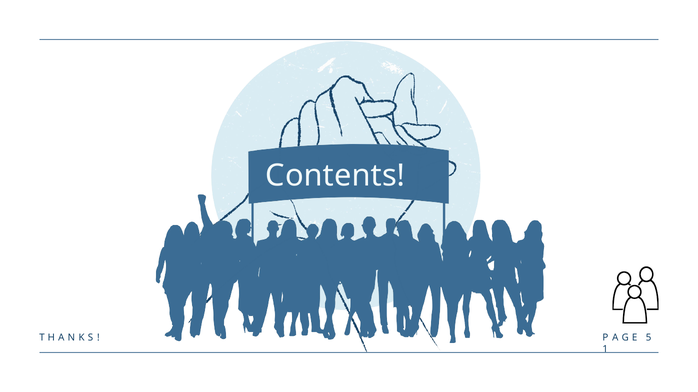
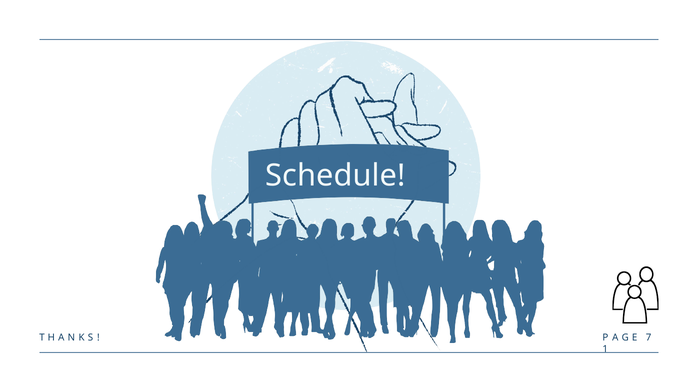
Contents: Contents -> Schedule
5: 5 -> 7
